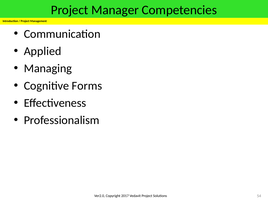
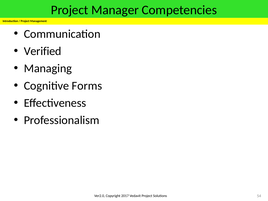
Applied: Applied -> Verified
